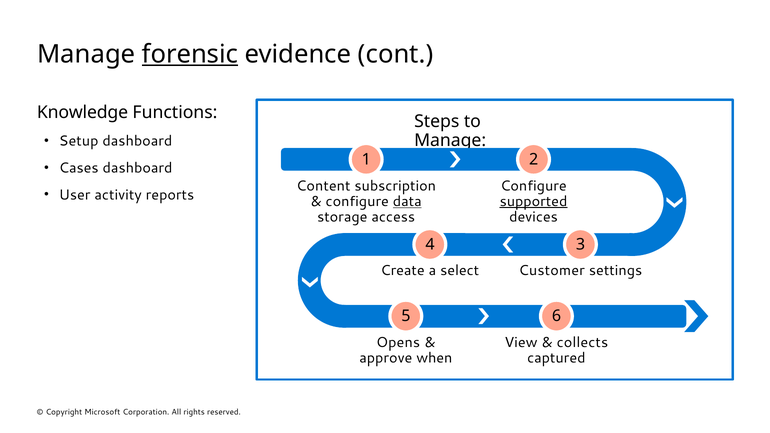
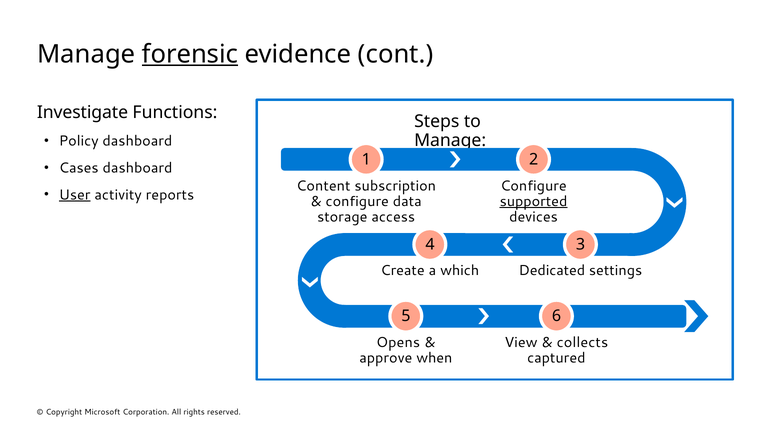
Knowledge: Knowledge -> Investigate
Setup: Setup -> Policy
User underline: none -> present
data underline: present -> none
select: select -> which
Customer: Customer -> Dedicated
